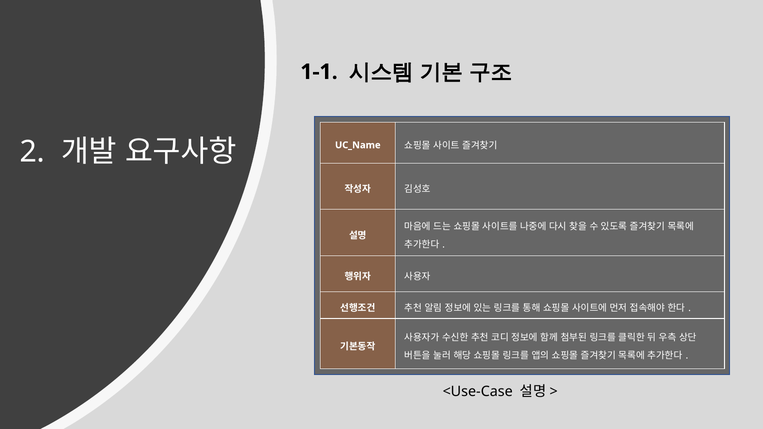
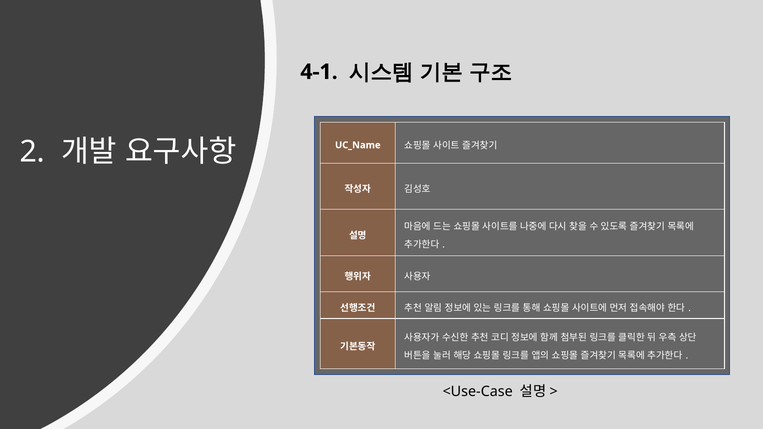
1-1: 1-1 -> 4-1
